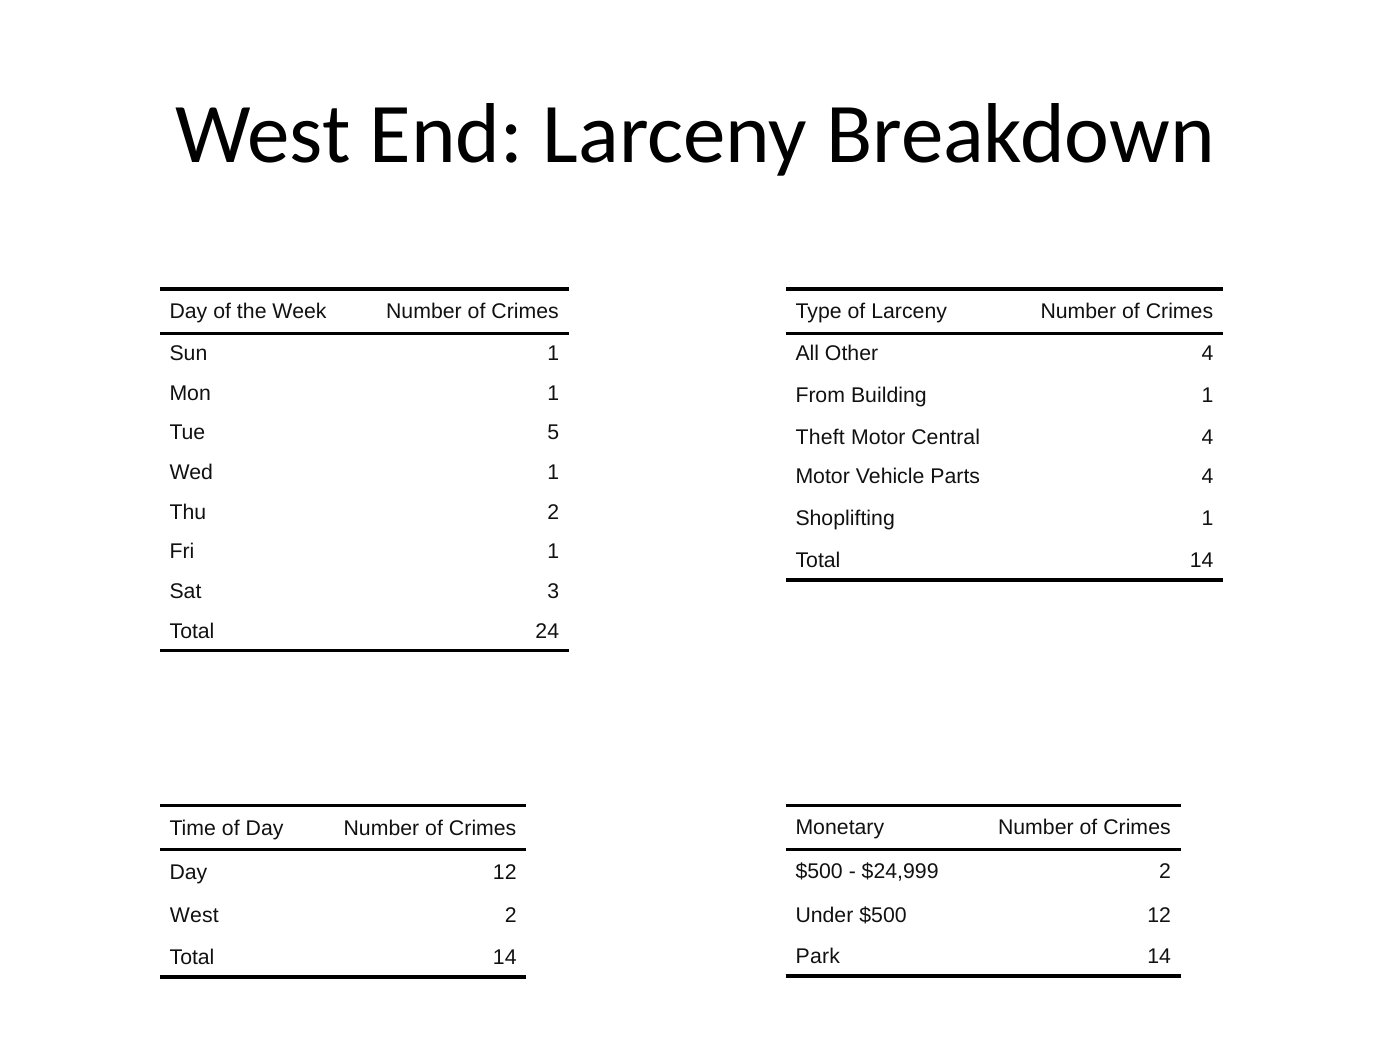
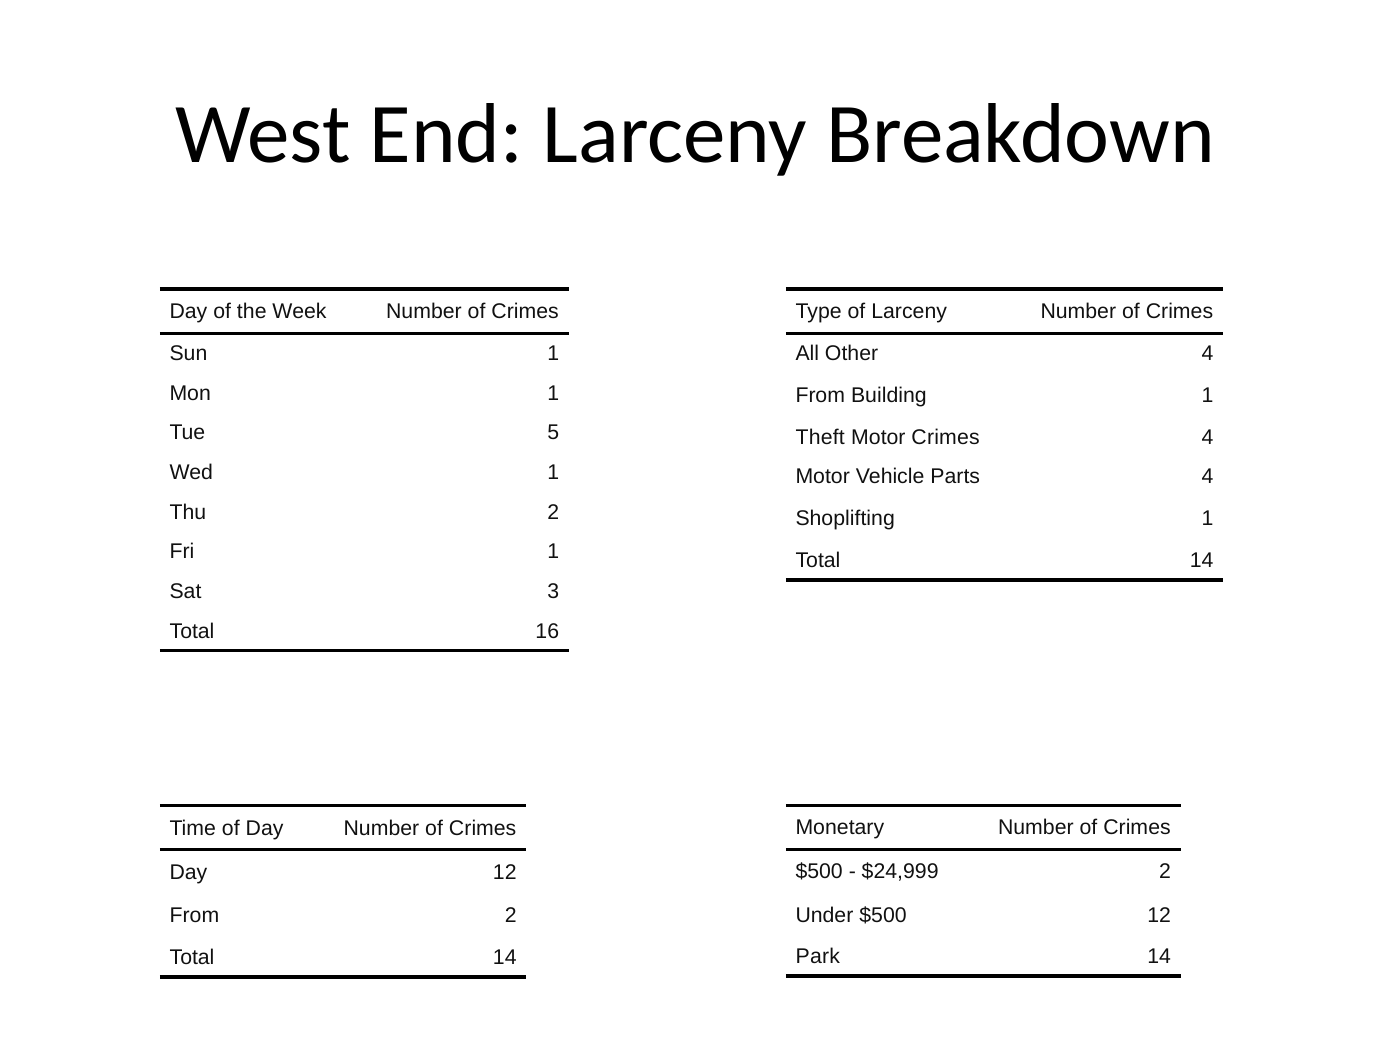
Motor Central: Central -> Crimes
24: 24 -> 16
West at (194, 916): West -> From
